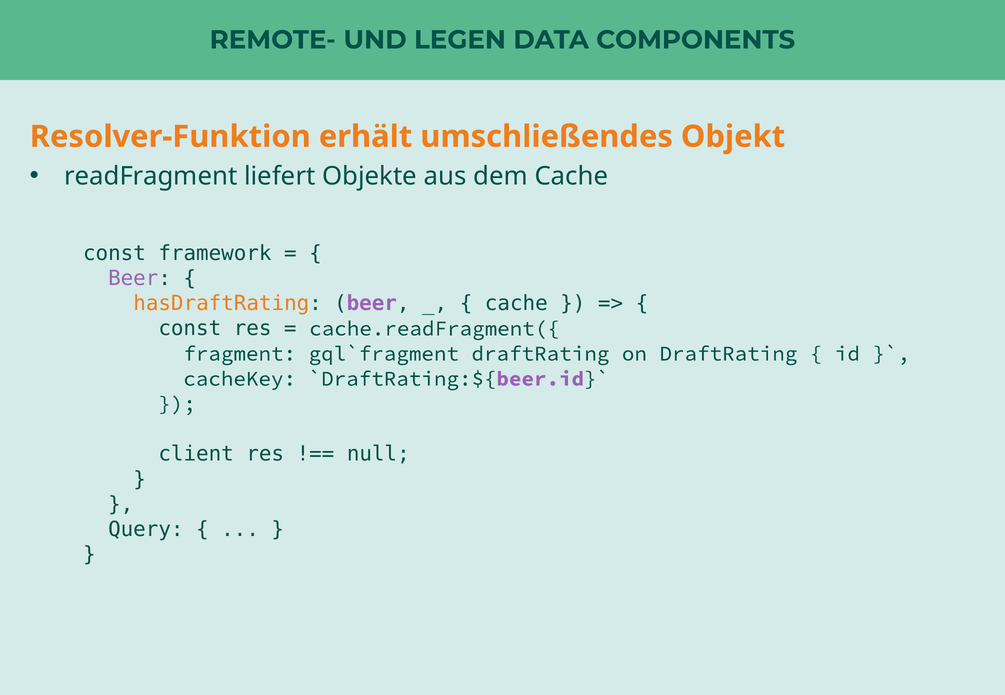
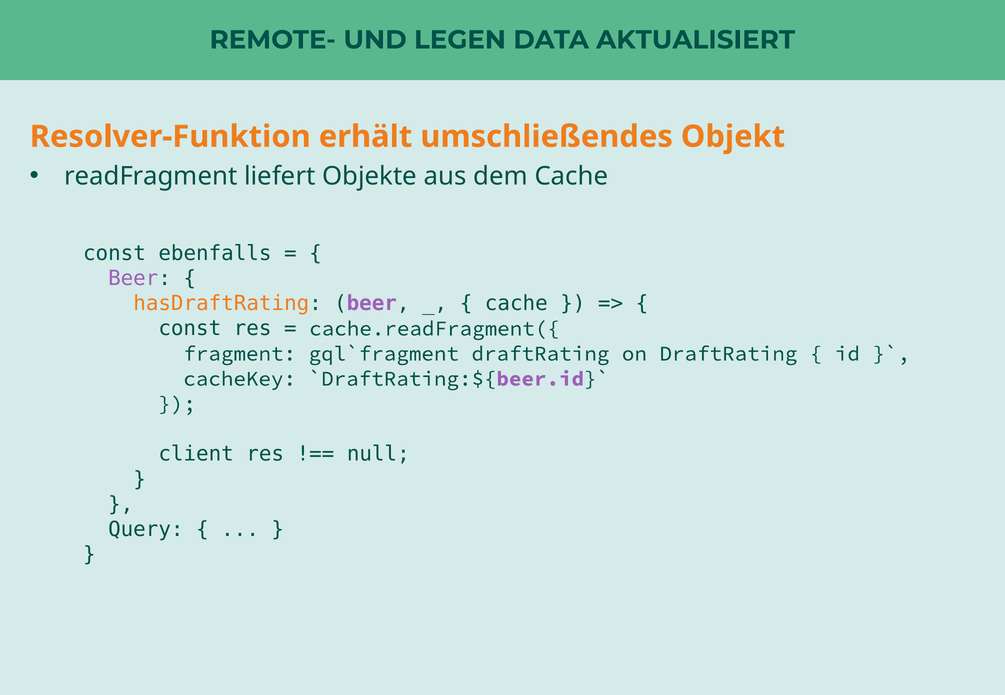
COMPONENTS: COMPONENTS -> AKTUALISIERT
framework: framework -> ebenfalls
